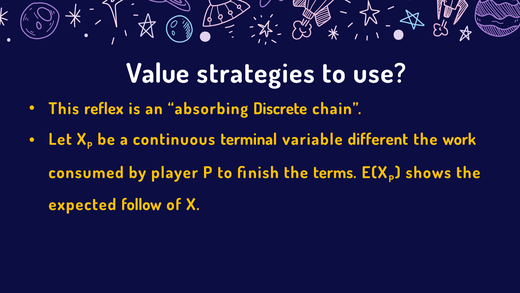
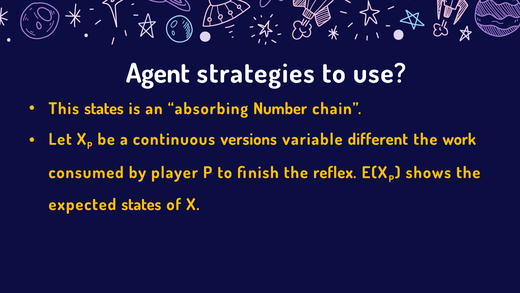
Value: Value -> Agent
This reflex: reflex -> states
Discrete: Discrete -> Number
terminal: terminal -> versions
terms: terms -> reflex
expected follow: follow -> states
